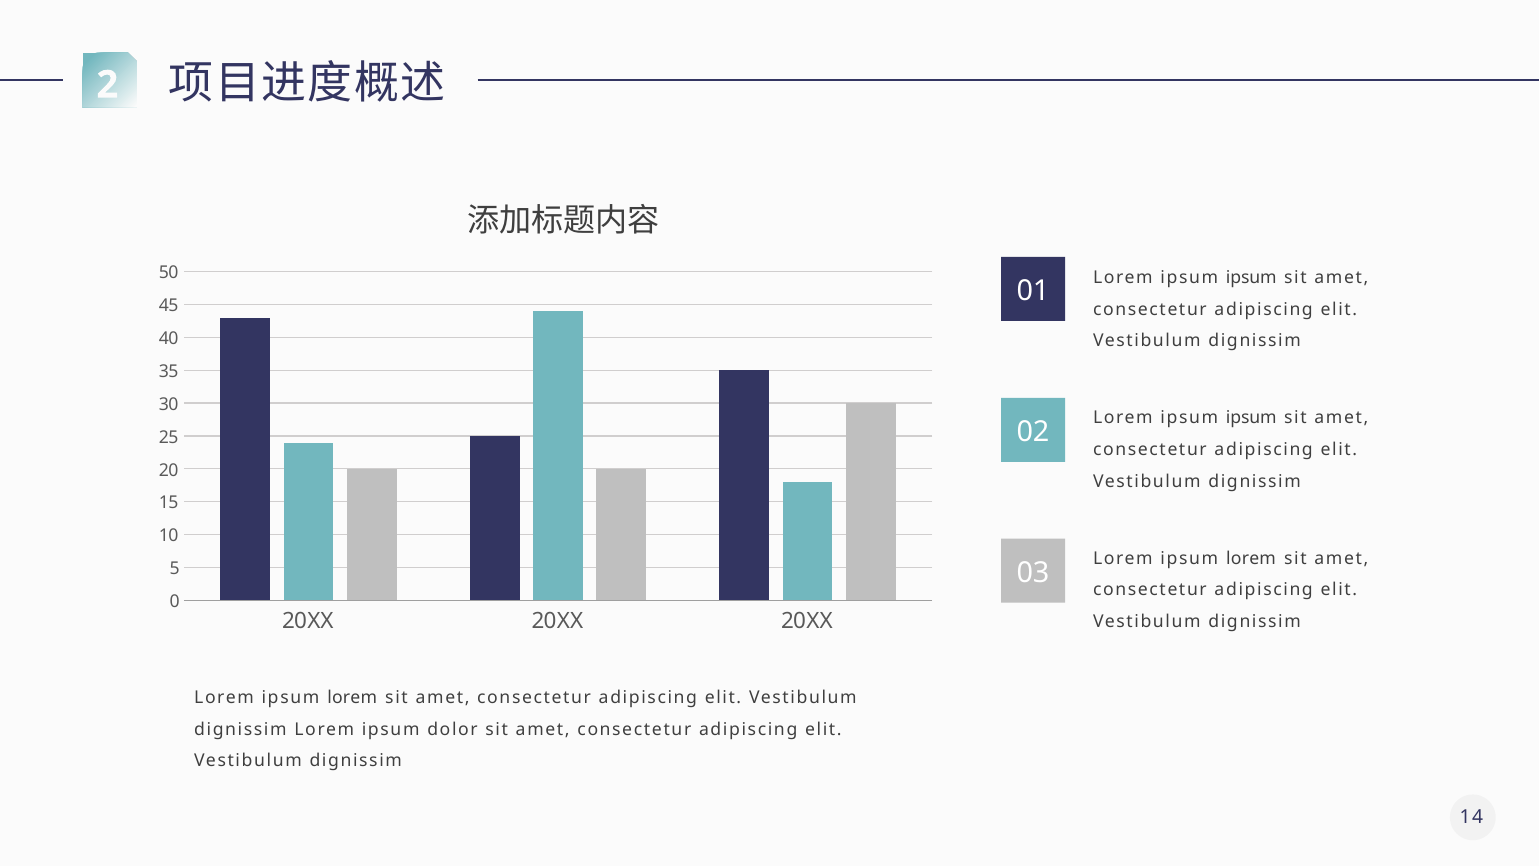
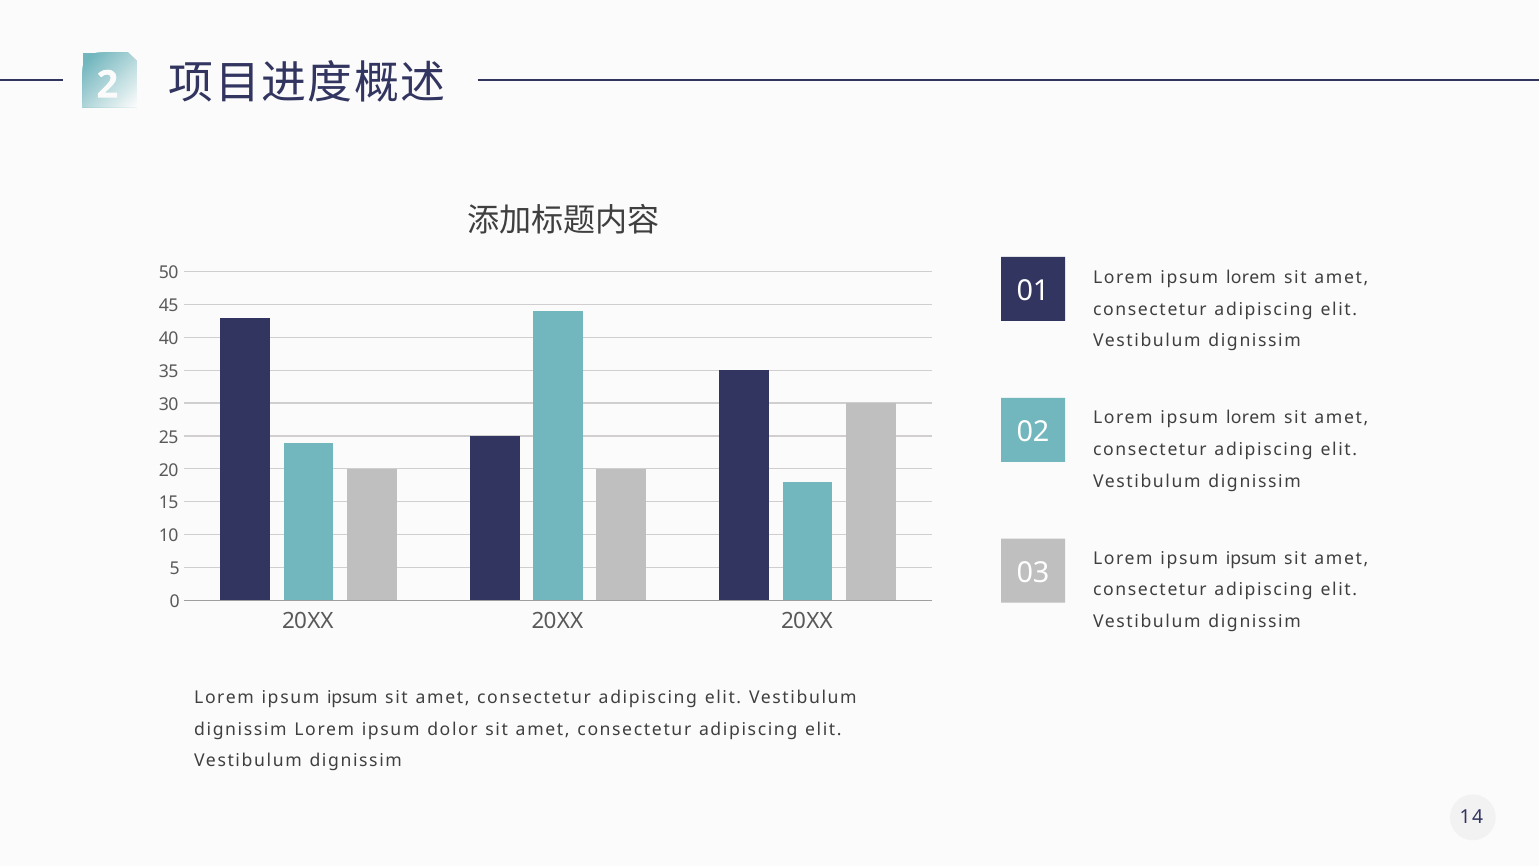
ipsum at (1251, 277): ipsum -> lorem
ipsum at (1251, 418): ipsum -> lorem
lorem at (1251, 558): lorem -> ipsum
lorem at (352, 697): lorem -> ipsum
